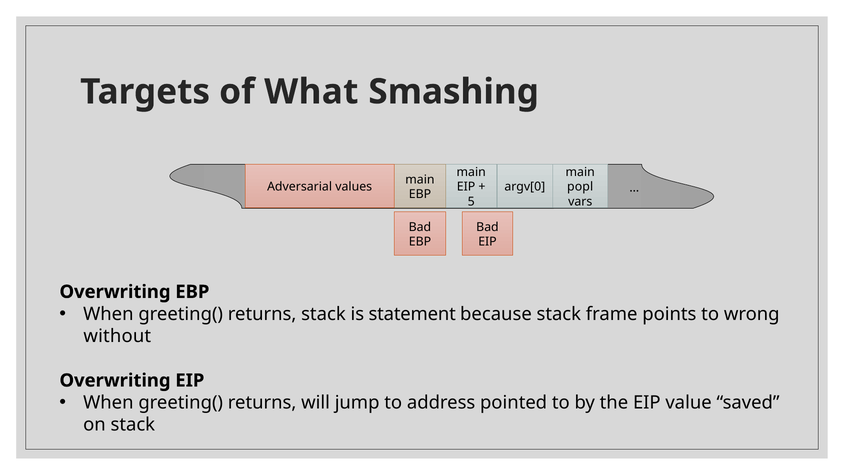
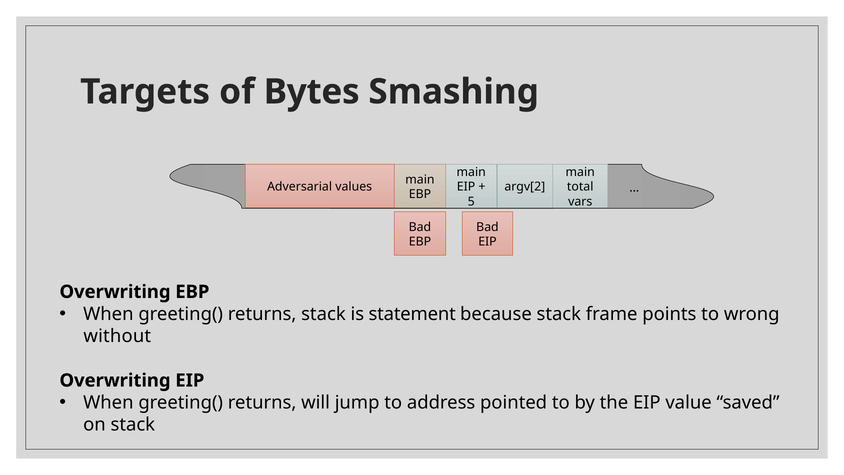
What: What -> Bytes
argv[0: argv[0 -> argv[2
popl: popl -> total
